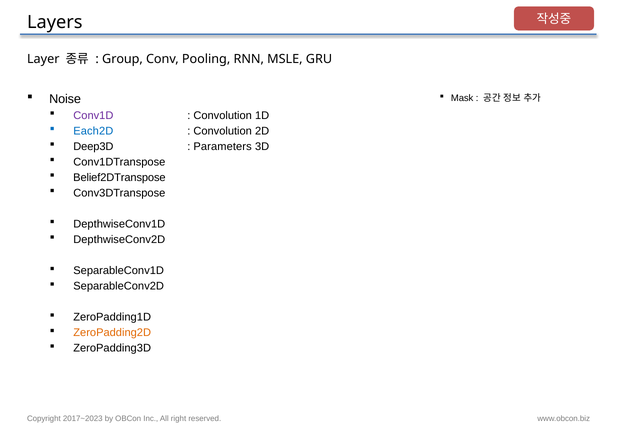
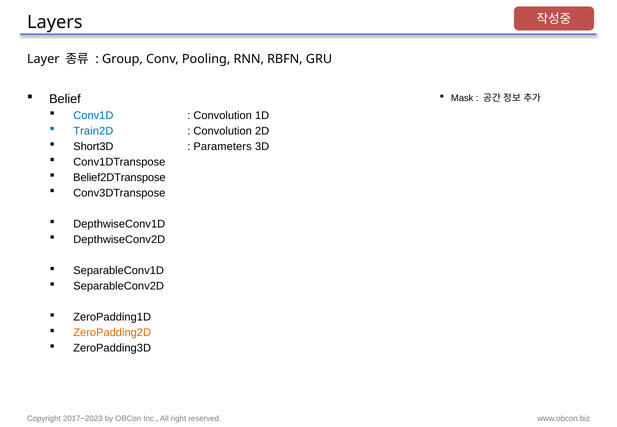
MSLE: MSLE -> RBFN
Noise: Noise -> Belief
Conv1D colour: purple -> blue
Each2D: Each2D -> Train2D
Deep3D: Deep3D -> Short3D
